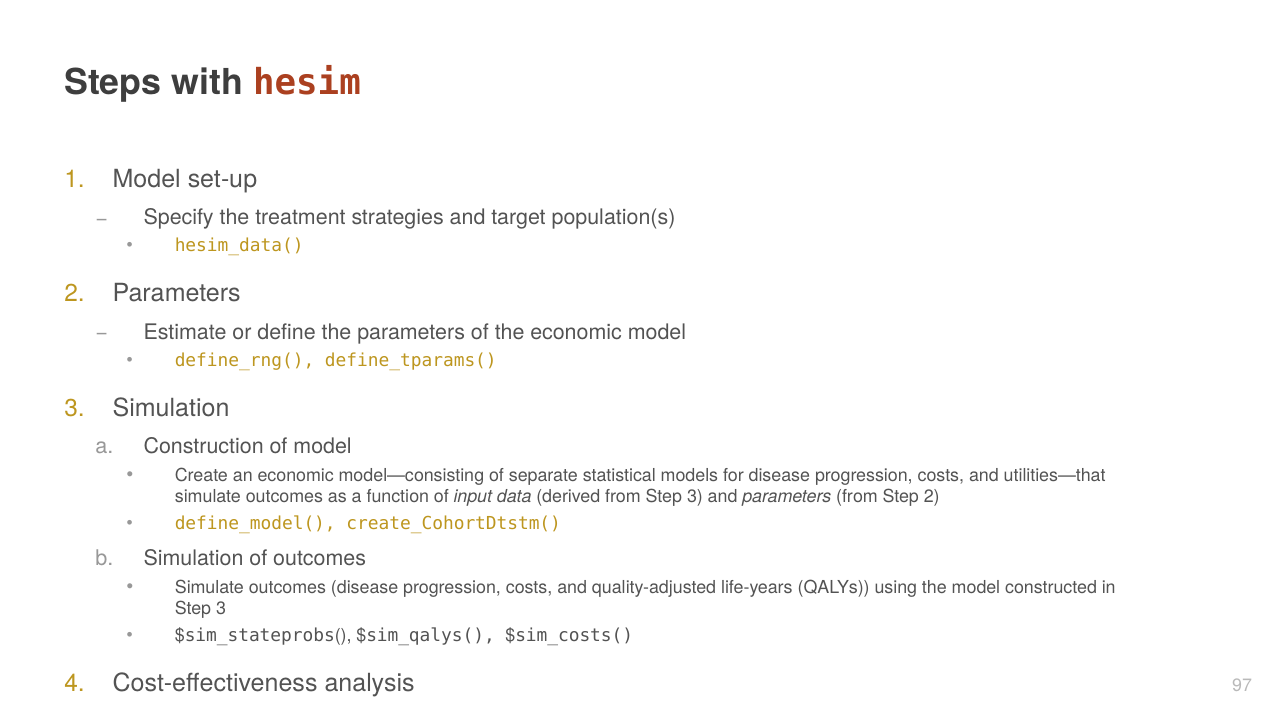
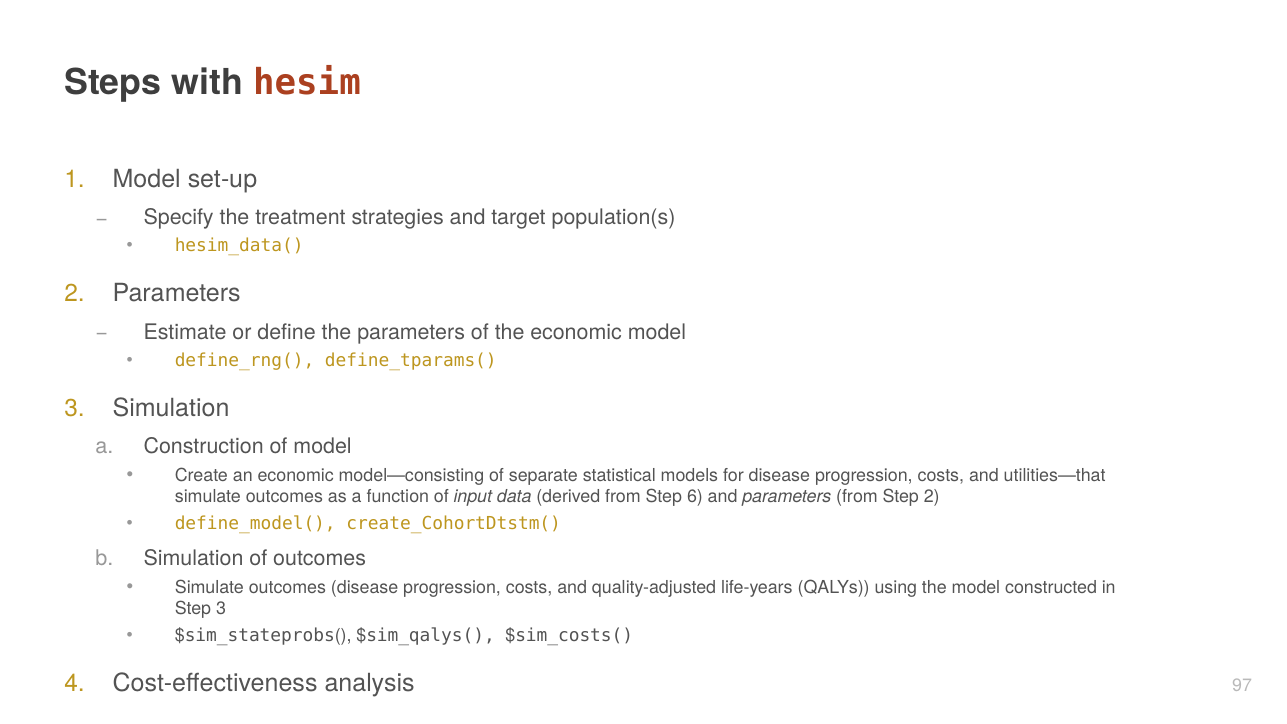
from Step 3: 3 -> 6
